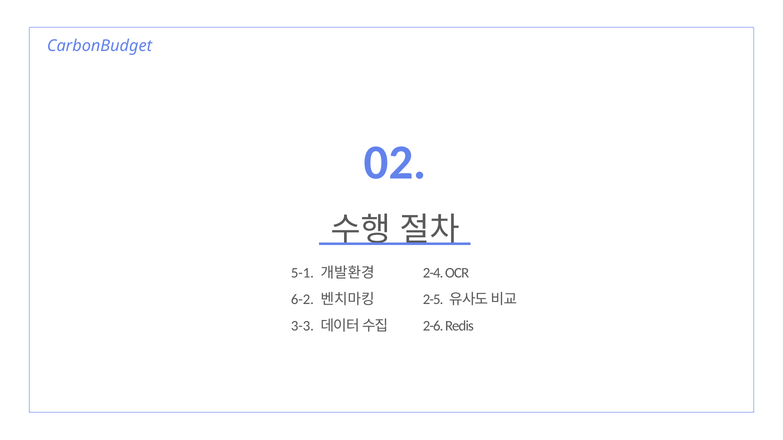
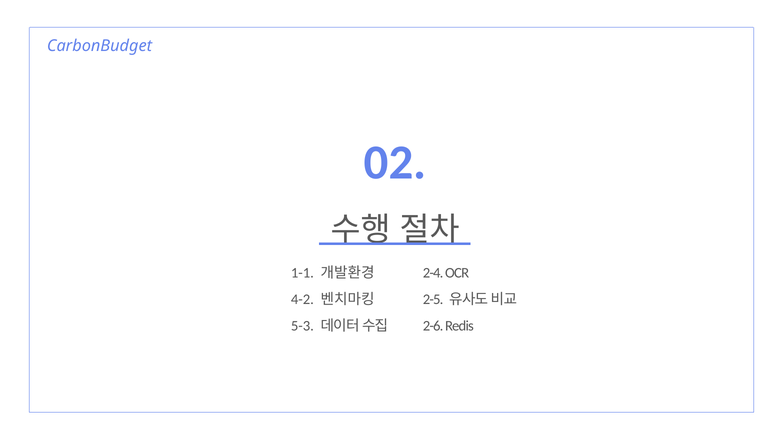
5-1: 5-1 -> 1-1
6-2: 6-2 -> 4-2
3-3: 3-3 -> 5-3
